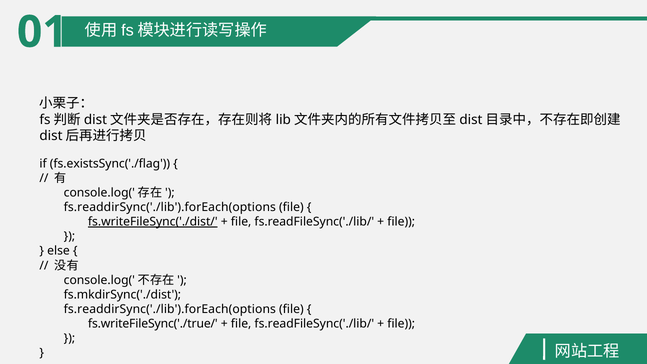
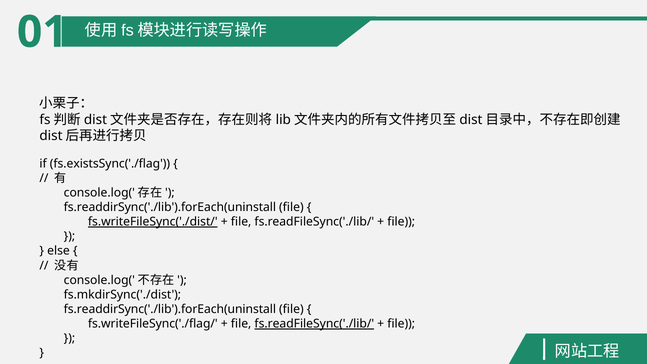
fs.readdirSync('./lib').forEach(options at (170, 207): fs.readdirSync('./lib').forEach(options -> fs.readdirSync('./lib').forEach(uninstall
fs.readdirSync('./lib').forEach(options at (170, 309): fs.readdirSync('./lib').forEach(options -> fs.readdirSync('./lib').forEach(uninstall
fs.writeFileSync('./true/: fs.writeFileSync('./true/ -> fs.writeFileSync('./flag/
fs.readFileSync('./lib/ at (314, 324) underline: none -> present
